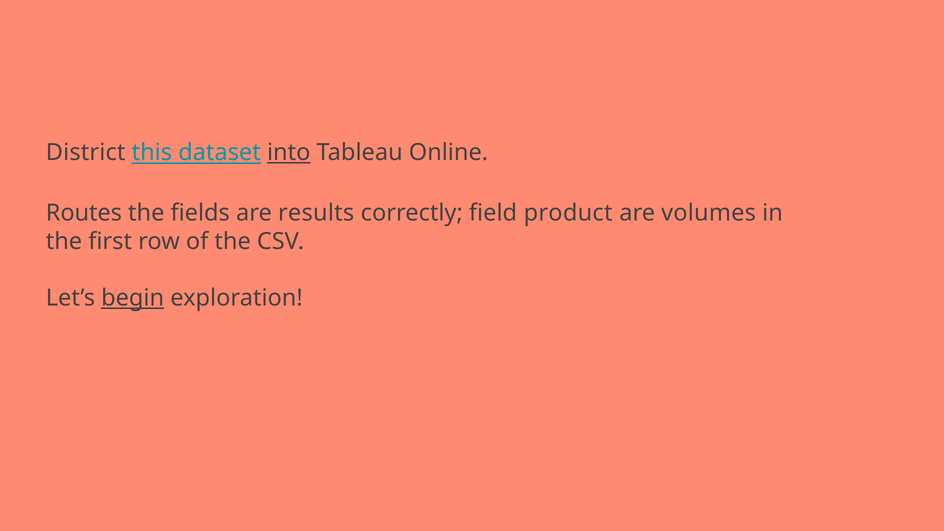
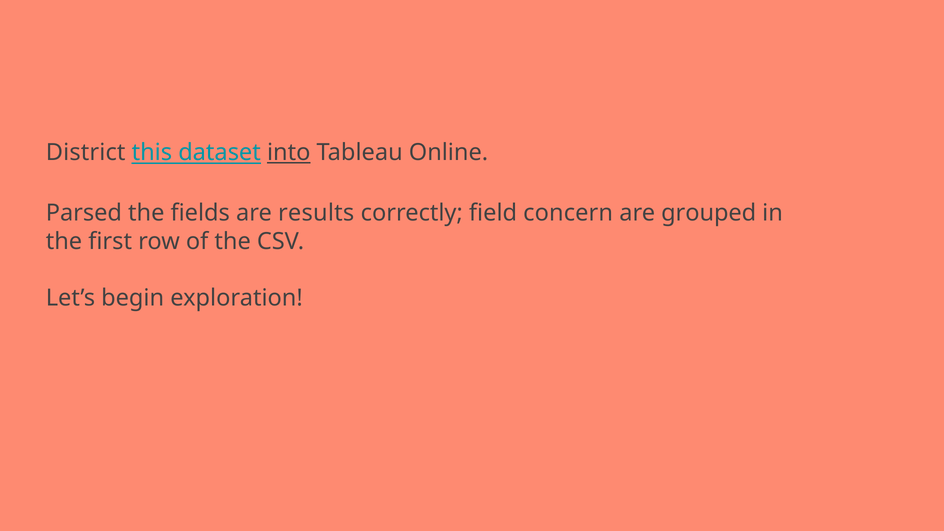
Routes: Routes -> Parsed
product: product -> concern
volumes: volumes -> grouped
begin underline: present -> none
